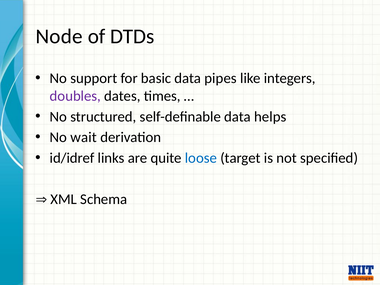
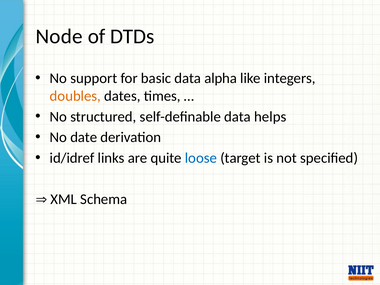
pipes: pipes -> alpha
doubles colour: purple -> orange
wait: wait -> date
